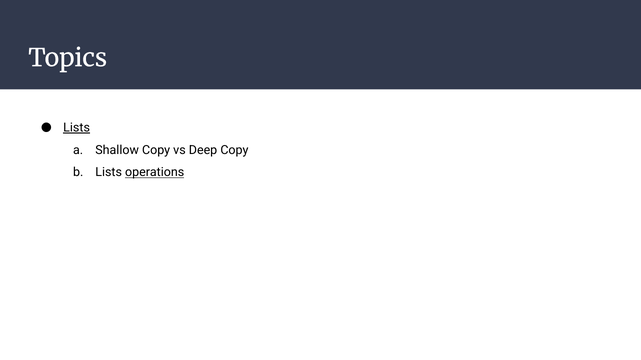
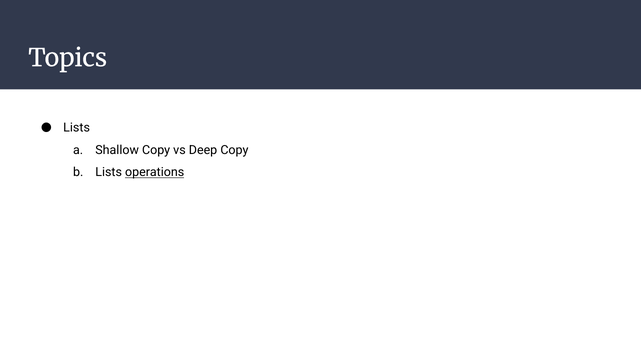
Lists at (77, 128) underline: present -> none
